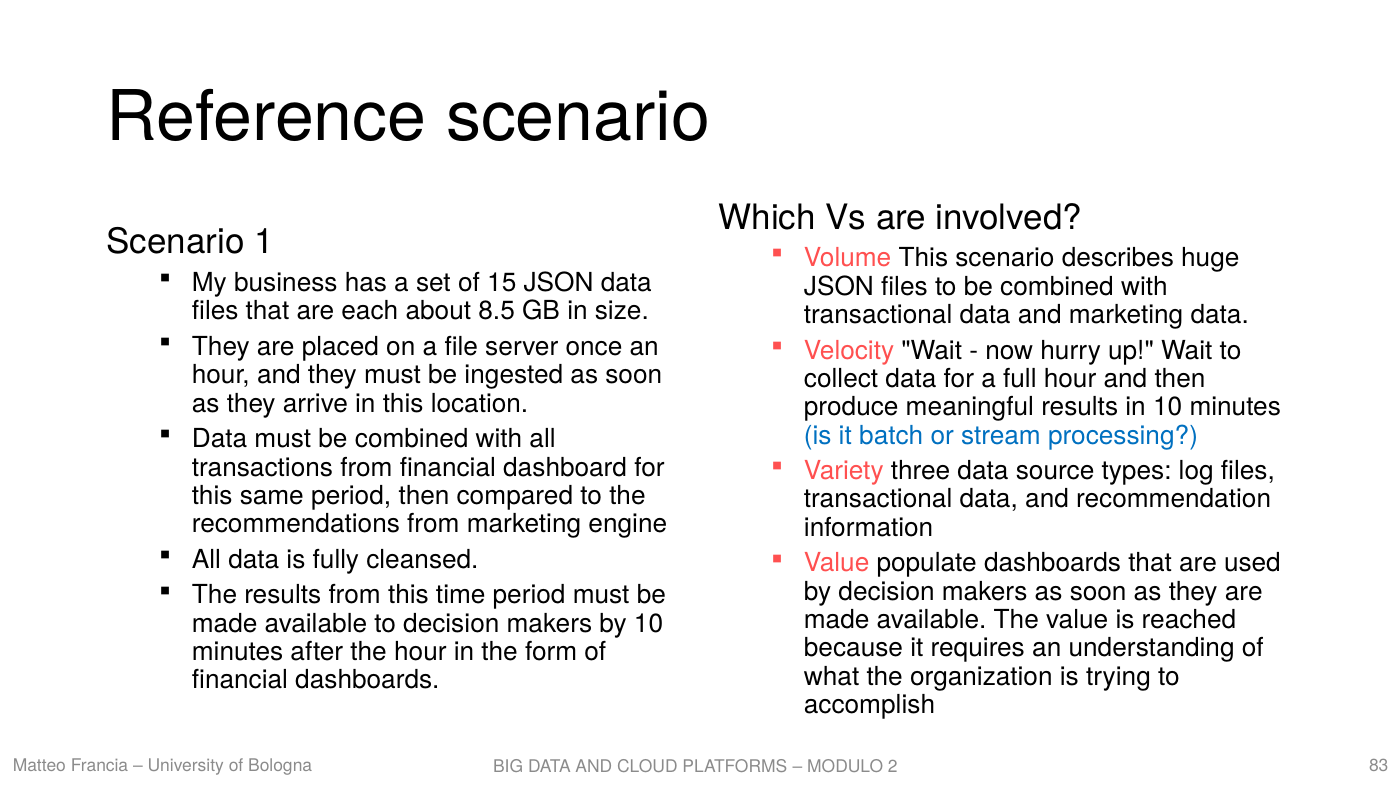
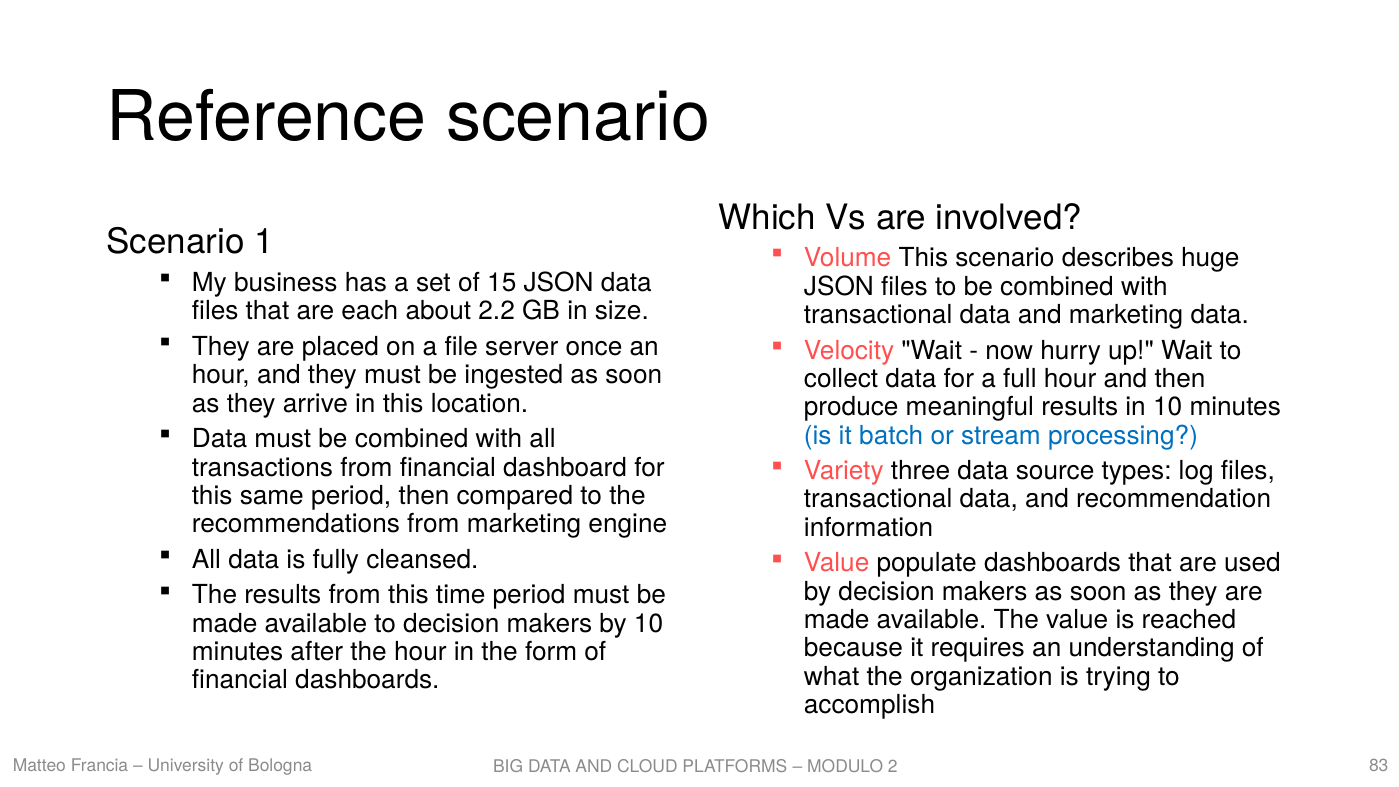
8.5: 8.5 -> 2.2
